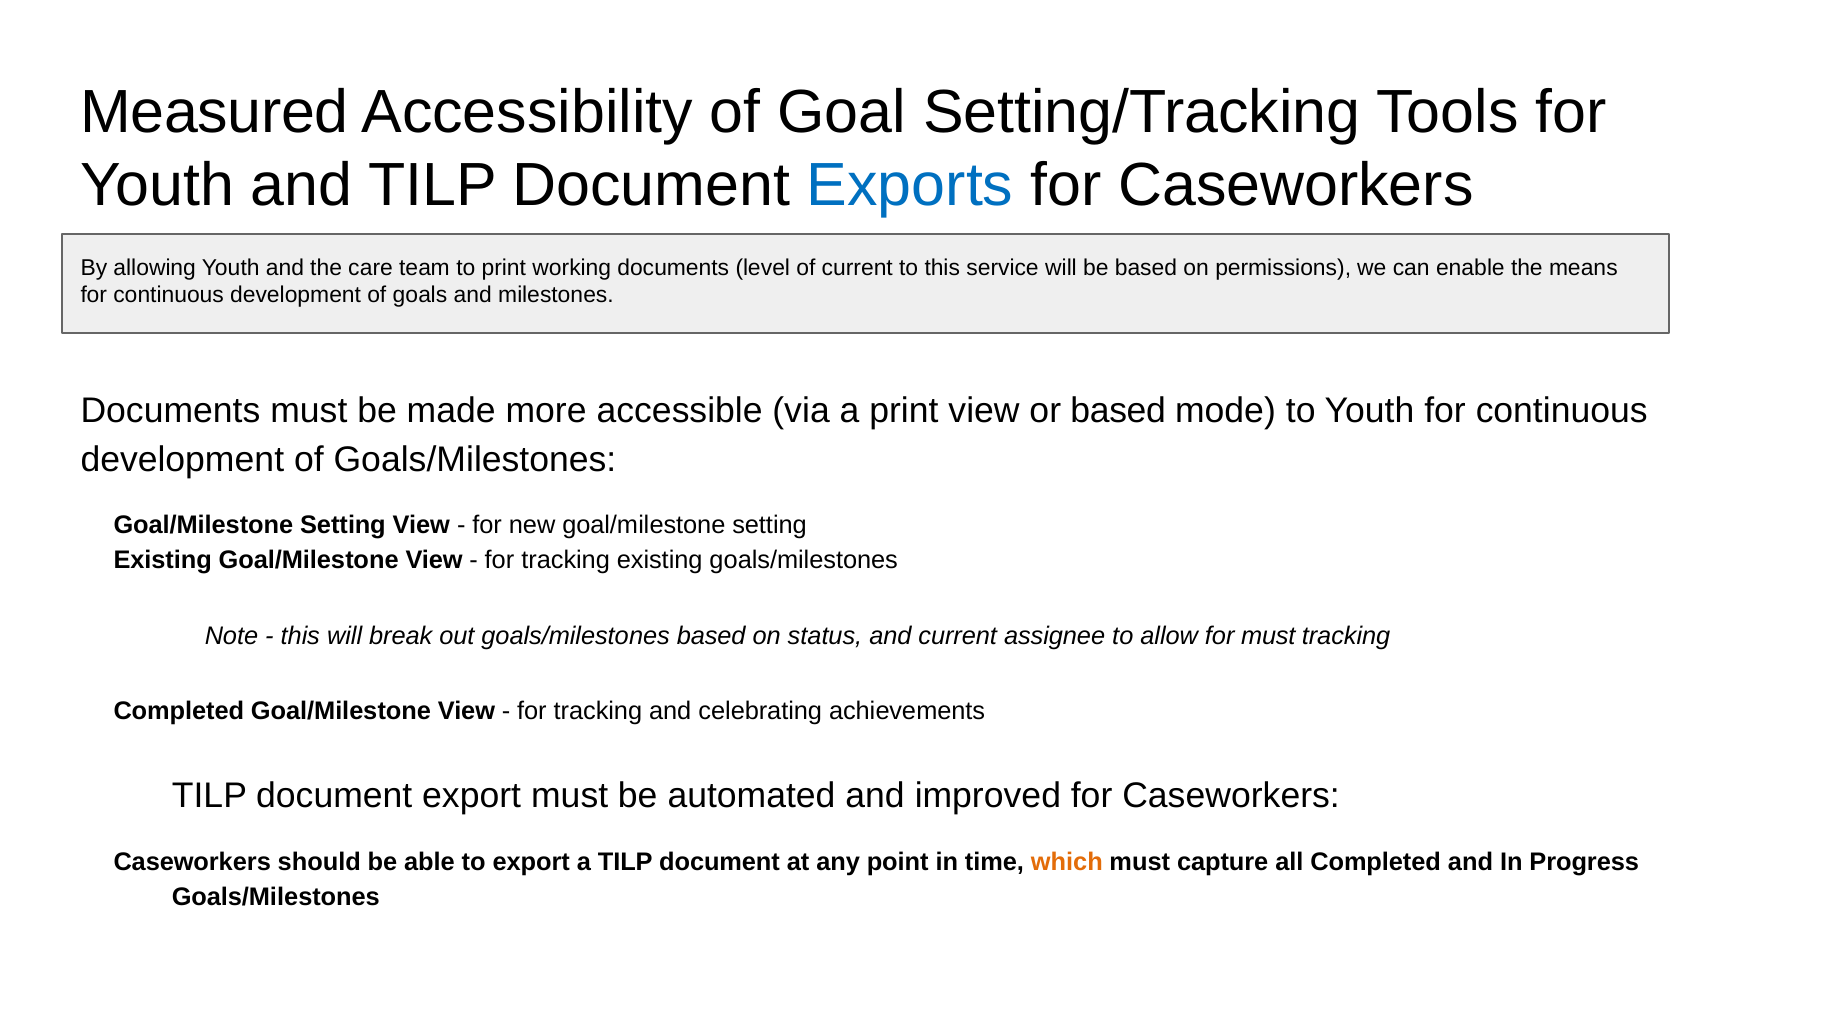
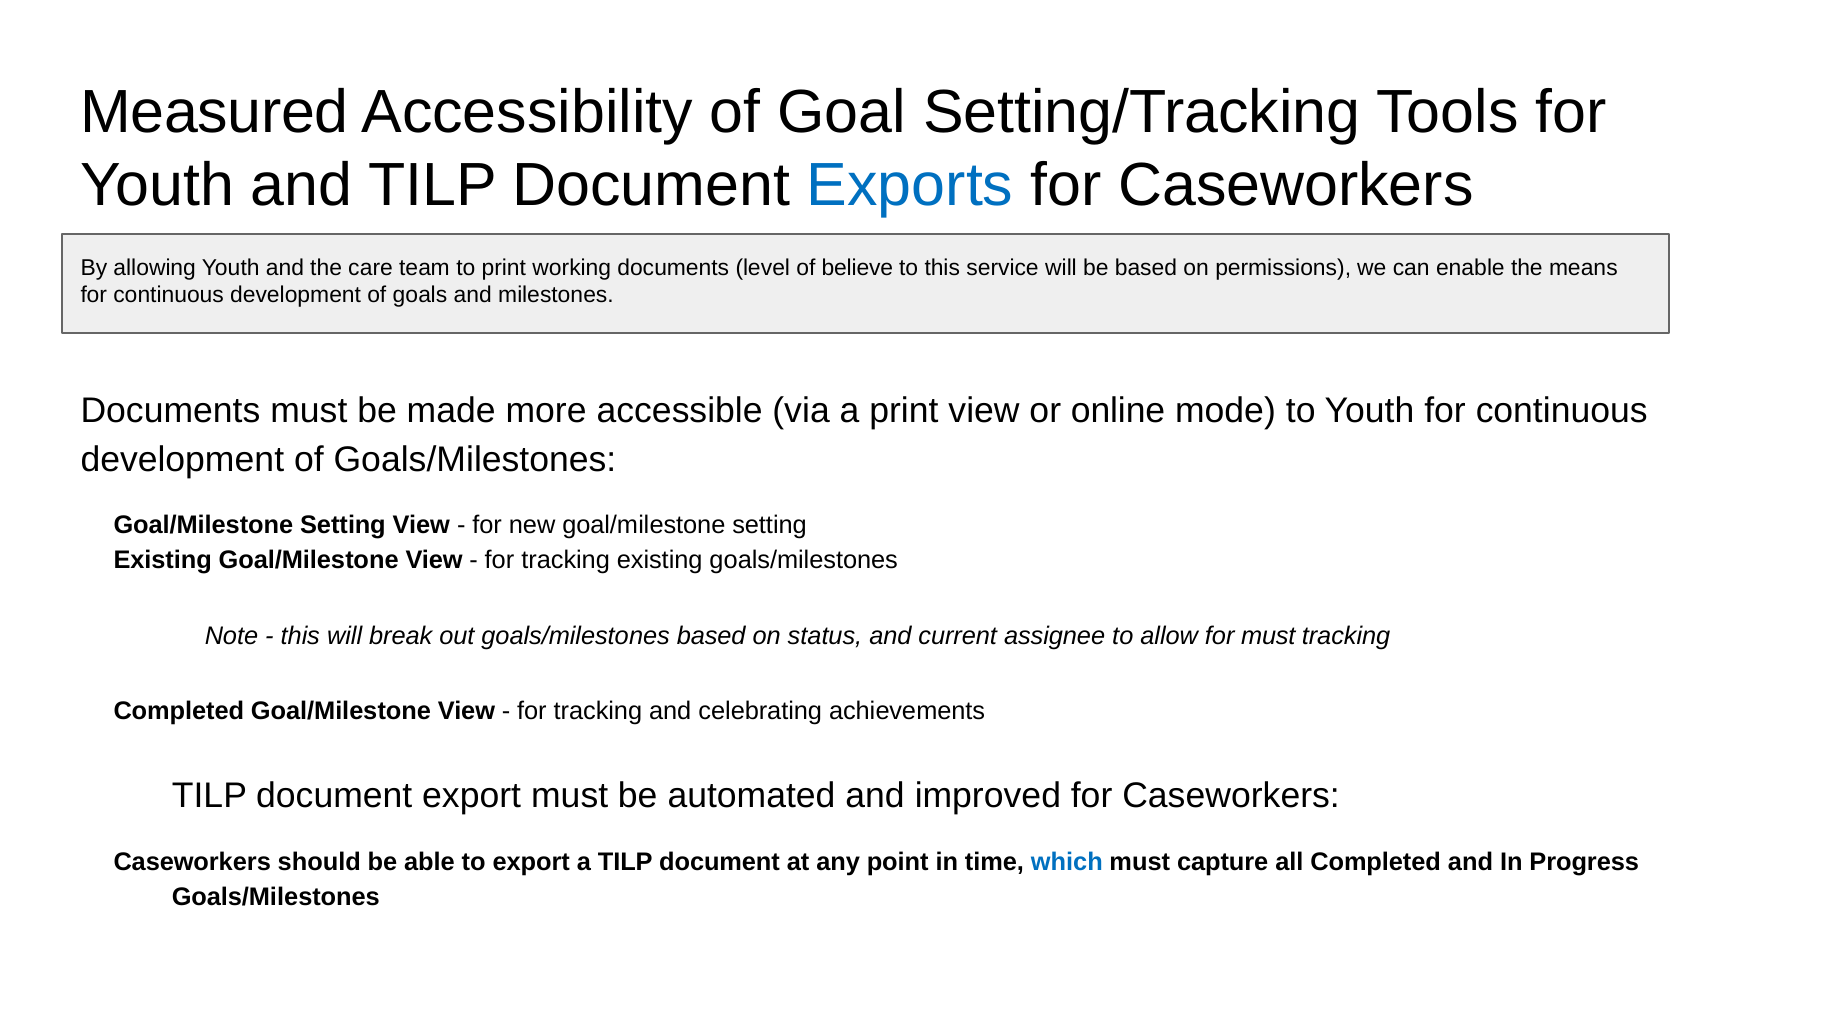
of current: current -> believe
or based: based -> online
which colour: orange -> blue
